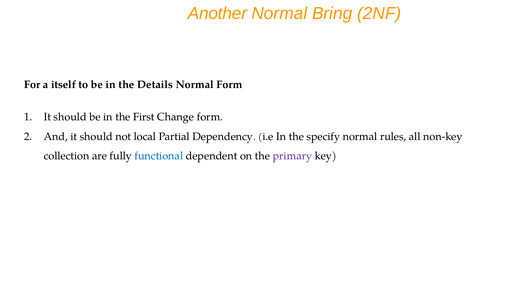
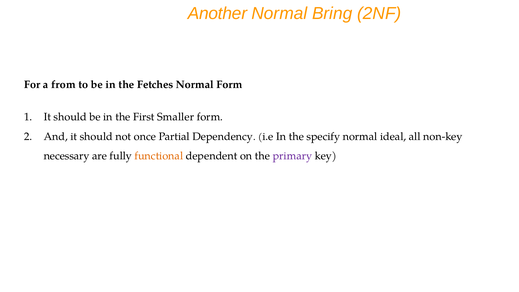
itself: itself -> from
Details: Details -> Fetches
Change: Change -> Smaller
local: local -> once
rules: rules -> ideal
collection: collection -> necessary
functional colour: blue -> orange
